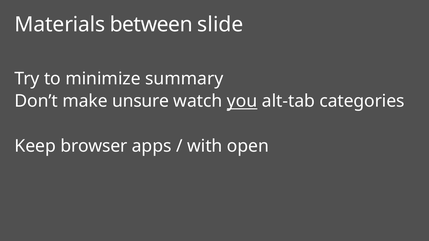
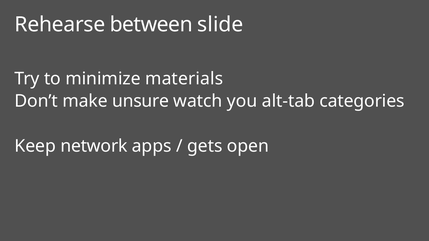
Materials: Materials -> Rehearse
summary: summary -> materials
you underline: present -> none
browser: browser -> network
with: with -> gets
